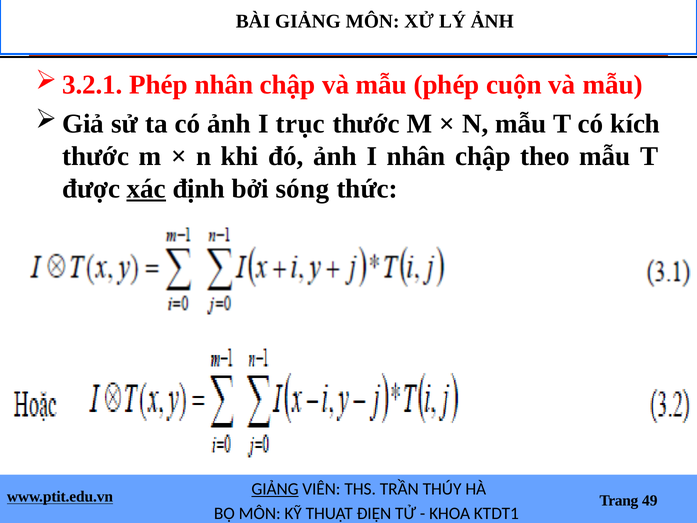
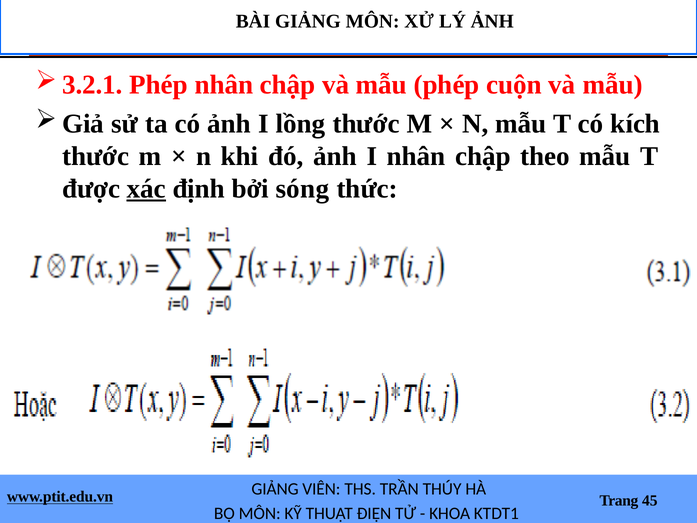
trục: trục -> lồng
GIẢNG at (275, 489) underline: present -> none
49: 49 -> 45
